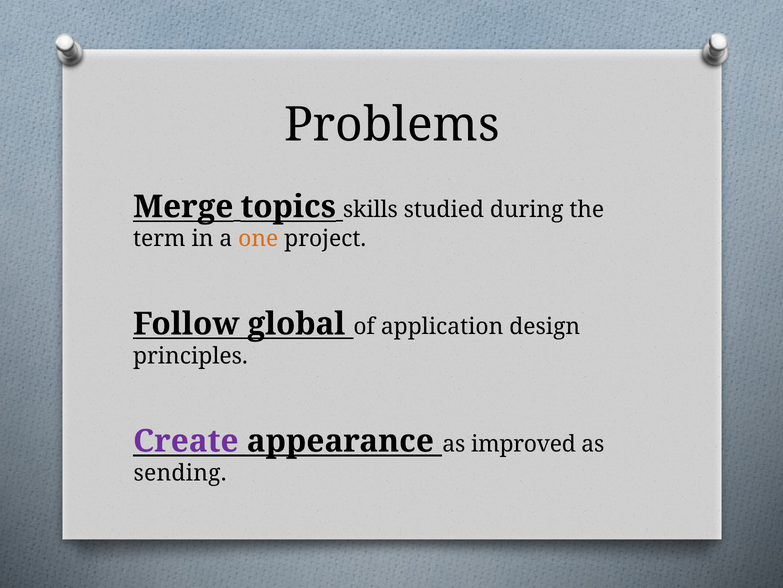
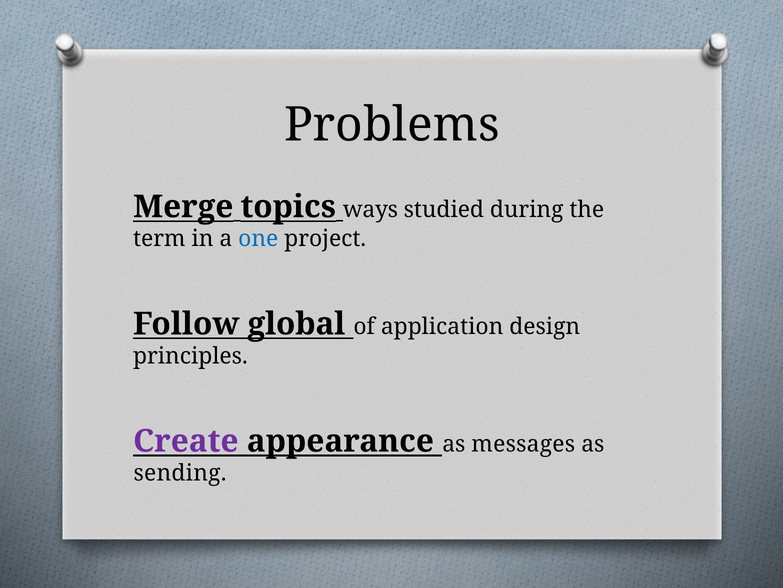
skills: skills -> ways
one colour: orange -> blue
improved: improved -> messages
